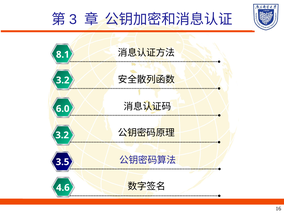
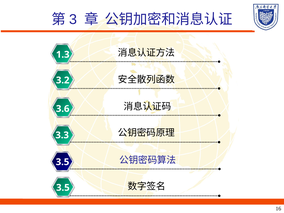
8.1: 8.1 -> 1.3
6.0: 6.0 -> 3.6
3.2 at (62, 135): 3.2 -> 3.3
4.6 at (63, 188): 4.6 -> 3.5
